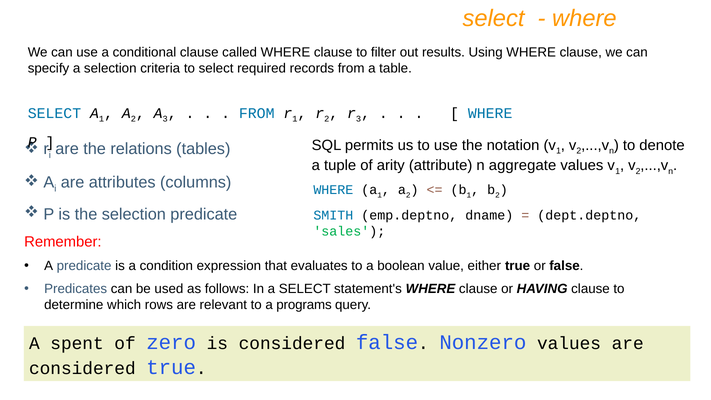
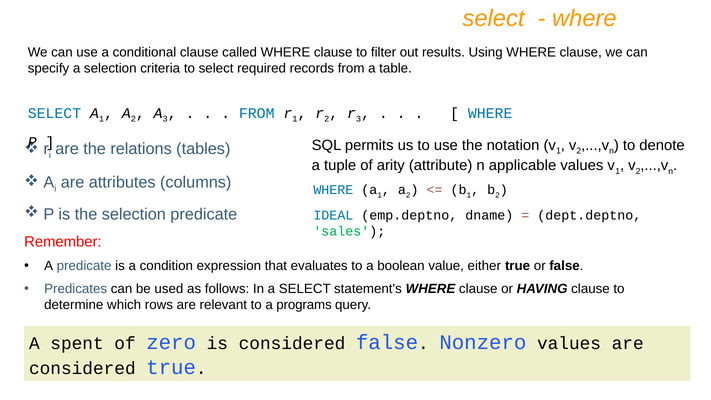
aggregate: aggregate -> applicable
SMITH: SMITH -> IDEAL
